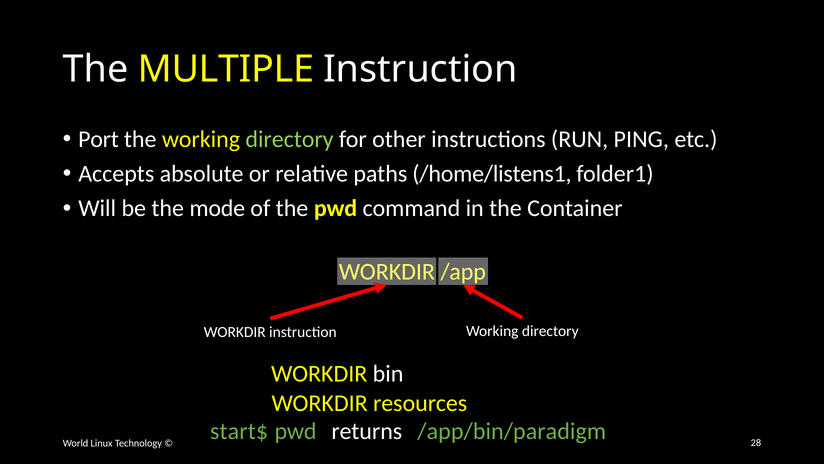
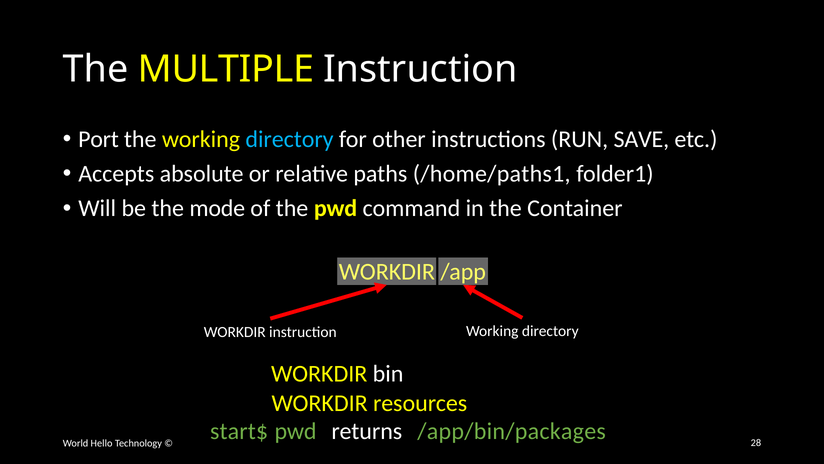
directory at (290, 139) colour: light green -> light blue
PING: PING -> SAVE
/home/listens1: /home/listens1 -> /home/paths1
/app/bin/paradigm: /app/bin/paradigm -> /app/bin/packages
Linux: Linux -> Hello
